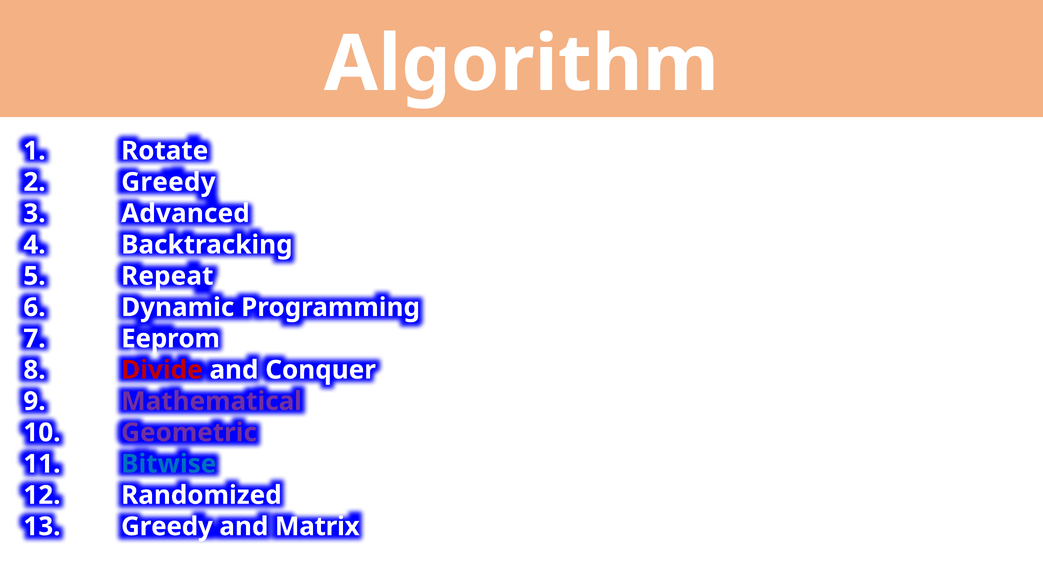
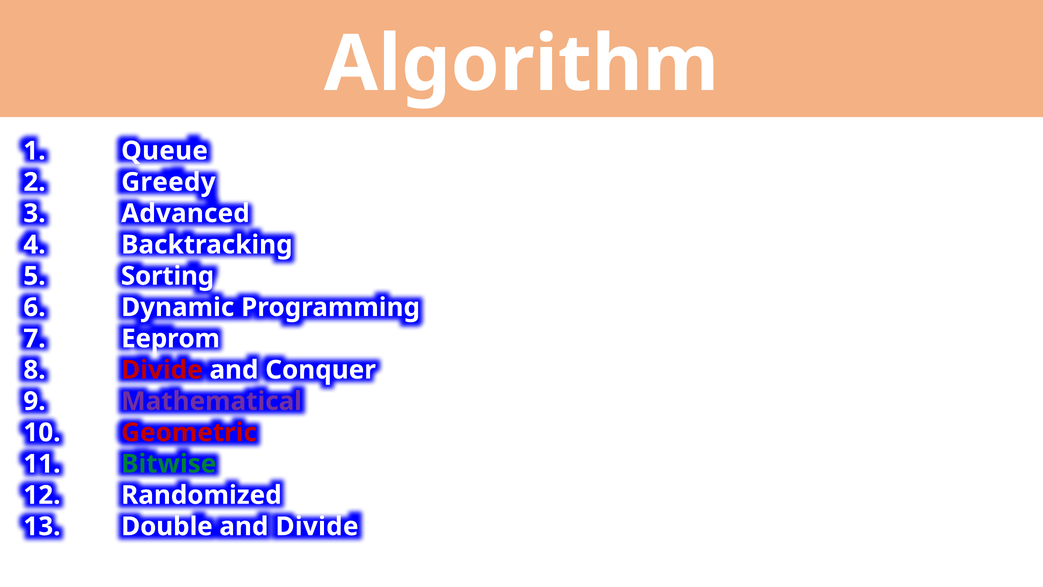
Rotate: Rotate -> Queue
Repeat: Repeat -> Sorting
Geometric colour: purple -> red
Bitwise colour: blue -> green
Greedy at (167, 526): Greedy -> Double
and Matrix: Matrix -> Divide
